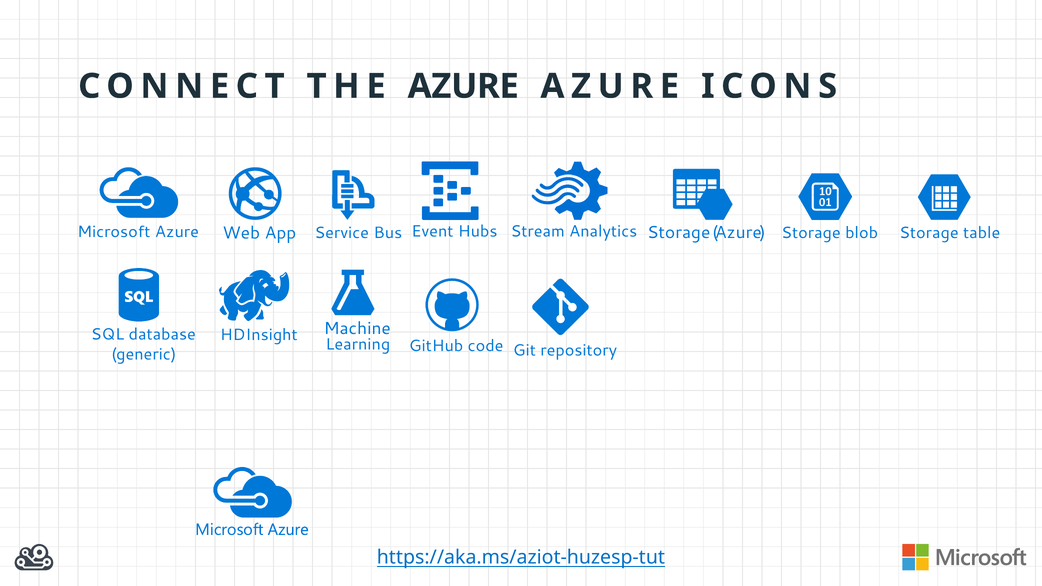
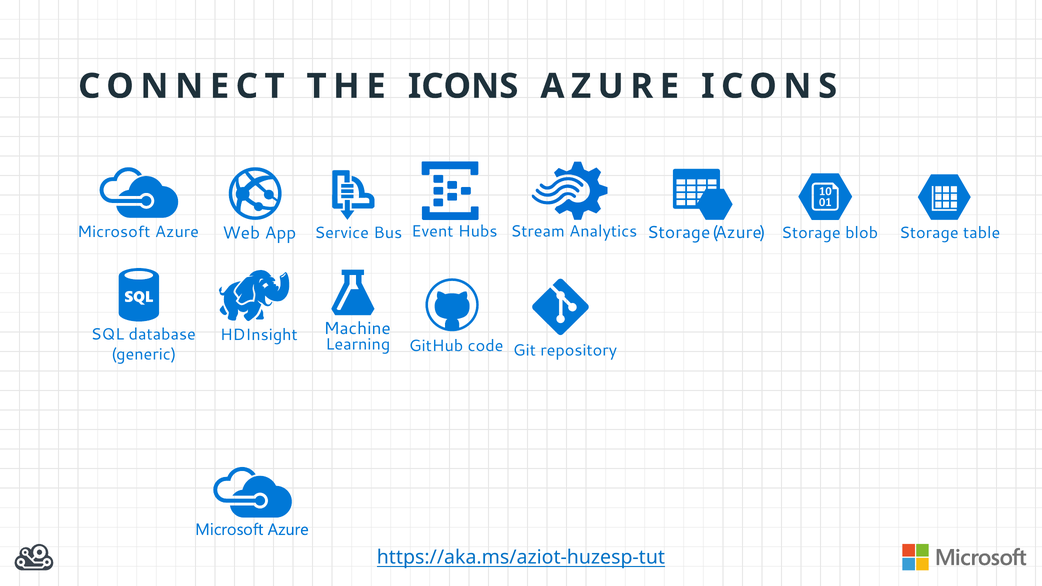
THE AZURE: AZURE -> ICONS
